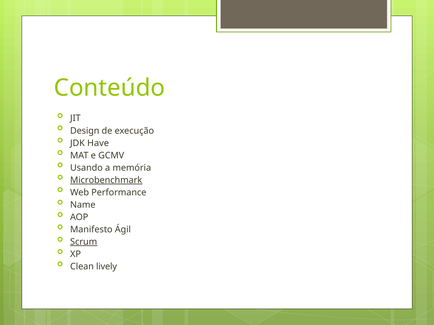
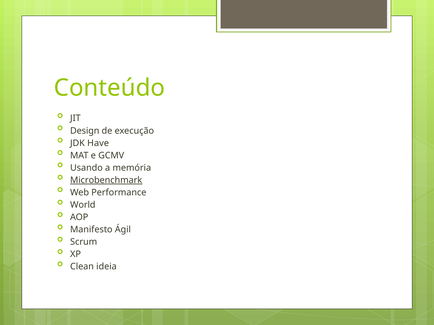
Name: Name -> World
Scrum underline: present -> none
lively: lively -> ideia
